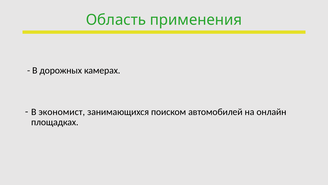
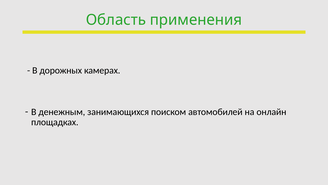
экономист: экономист -> денежным
